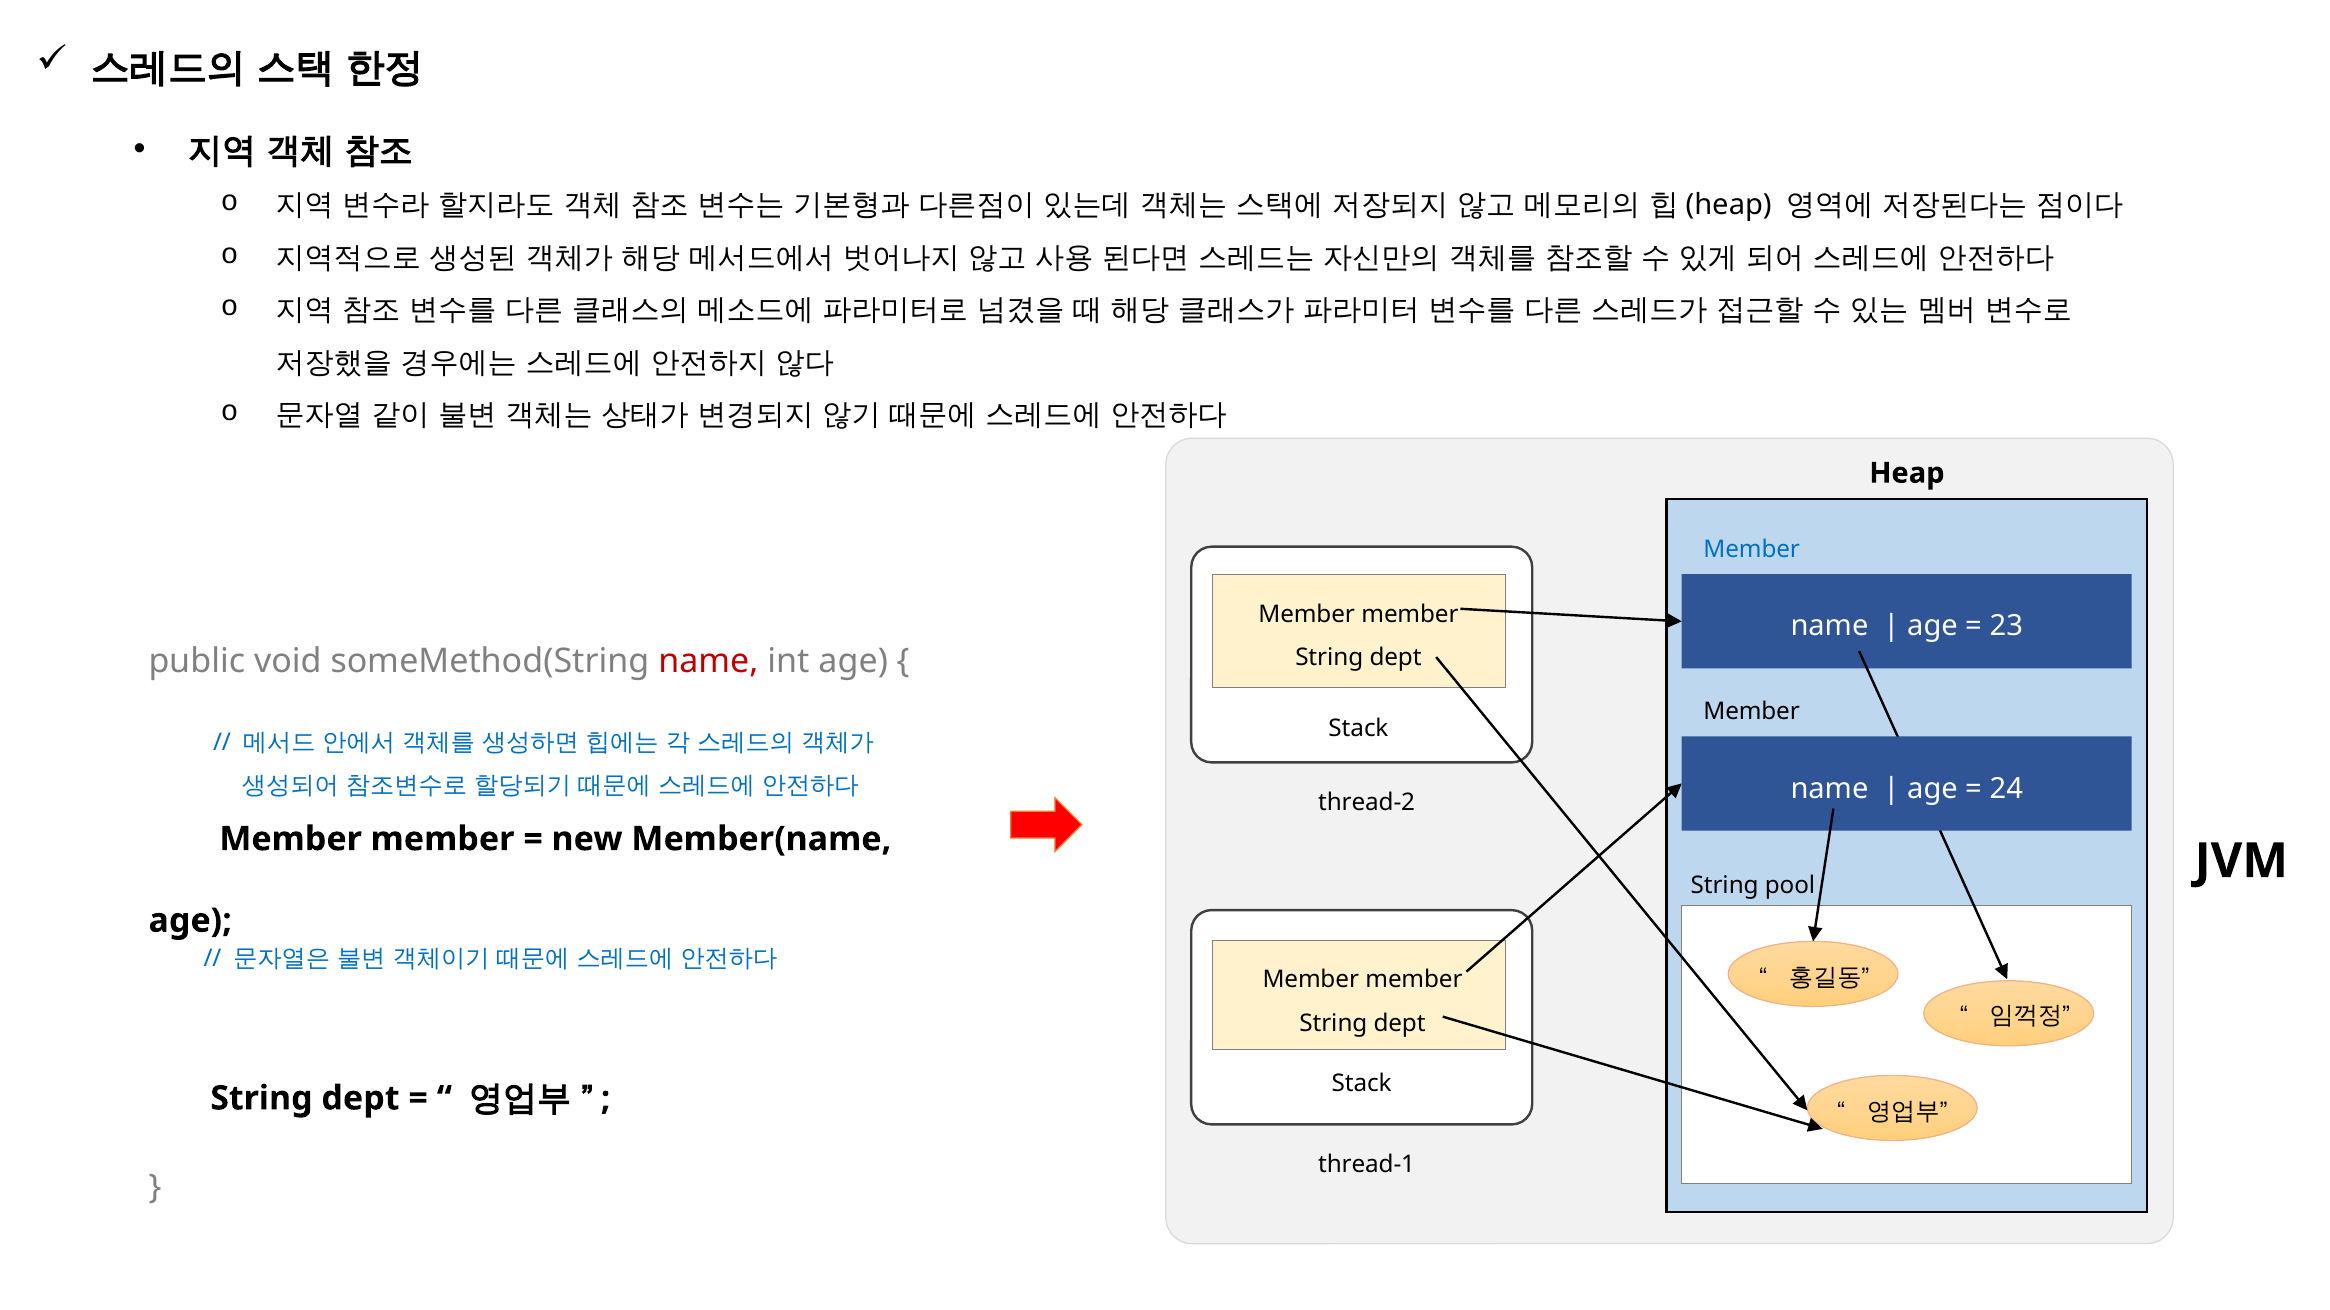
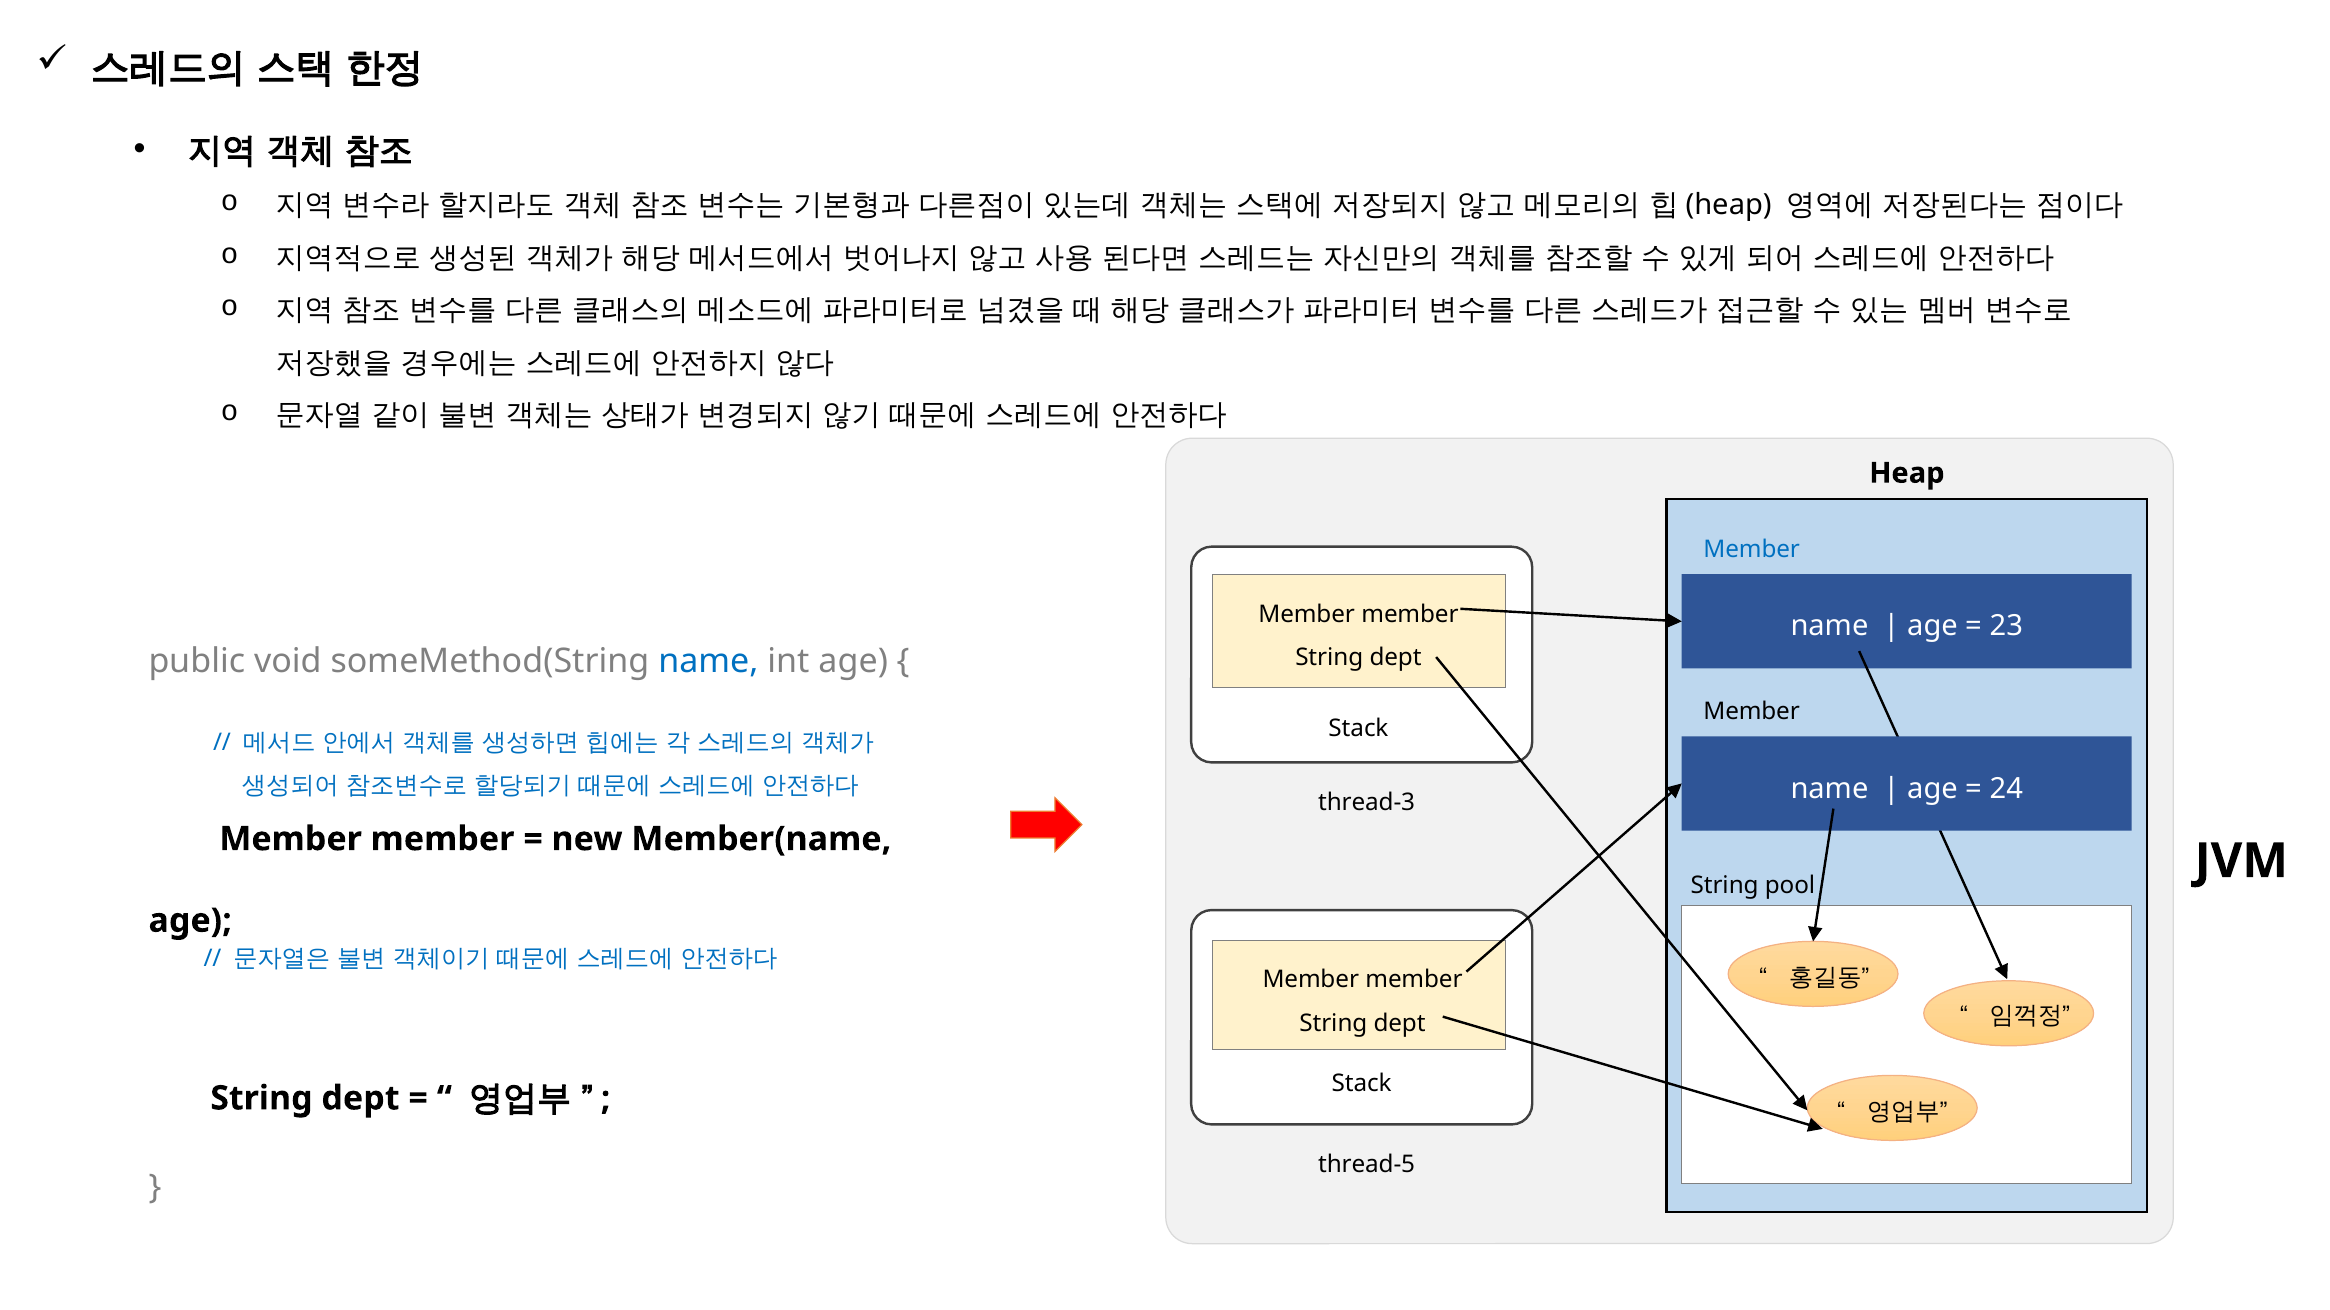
name at (708, 662) colour: red -> blue
thread-2: thread-2 -> thread-3
thread-1: thread-1 -> thread-5
